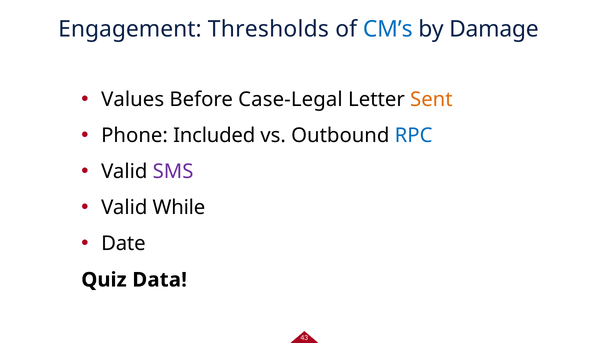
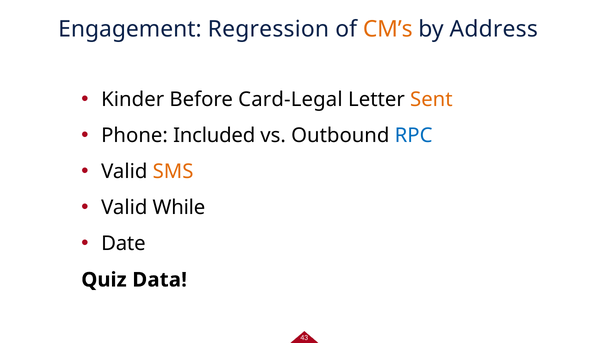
Thresholds: Thresholds -> Regression
CM’s colour: blue -> orange
Damage: Damage -> Address
Values: Values -> Kinder
Case-Legal: Case-Legal -> Card-Legal
SMS colour: purple -> orange
